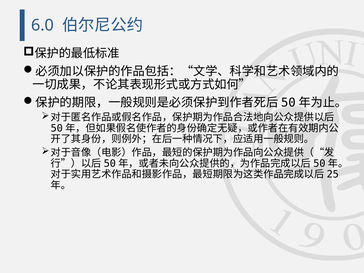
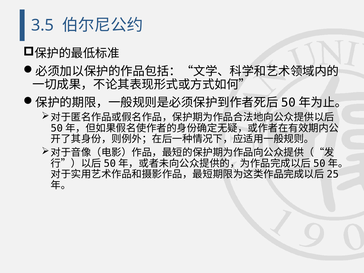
6.0: 6.0 -> 3.5
